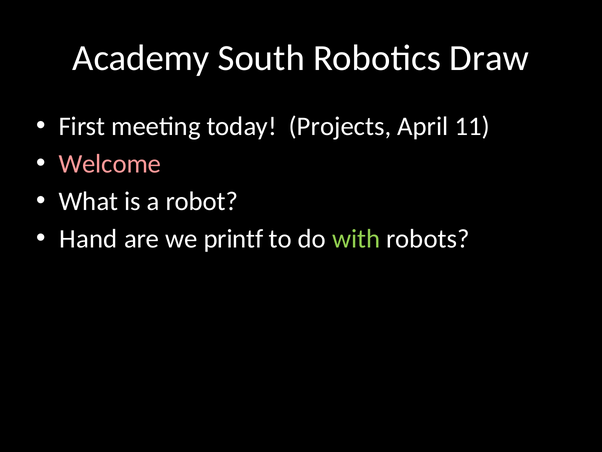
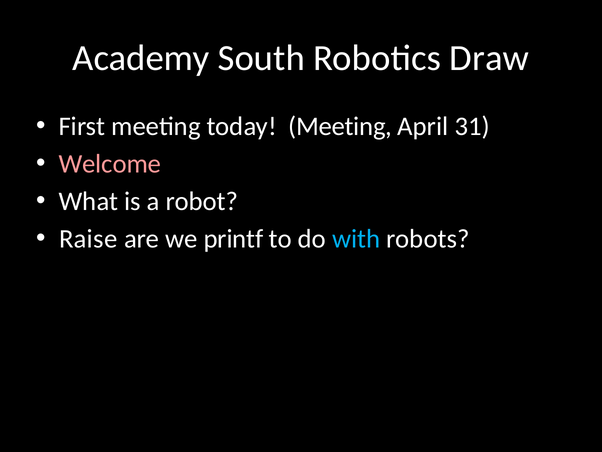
today Projects: Projects -> Meeting
11: 11 -> 31
Hand: Hand -> Raise
with colour: light green -> light blue
